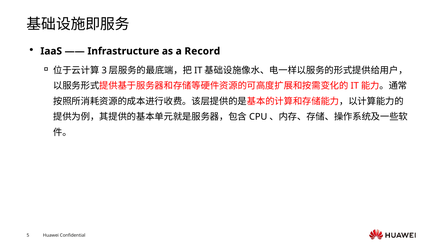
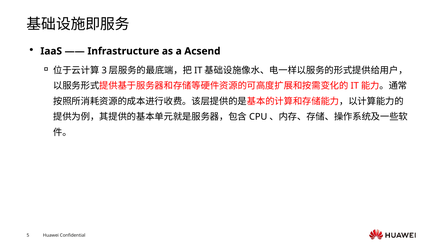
Record: Record -> Acsend
